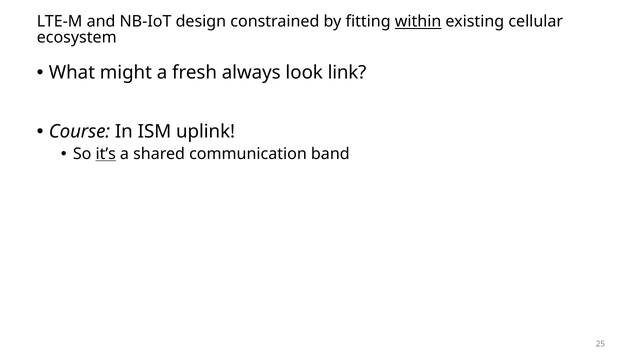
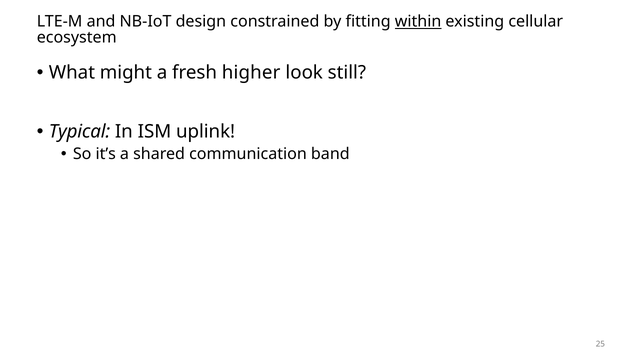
always: always -> higher
link: link -> still
Course: Course -> Typical
it’s underline: present -> none
